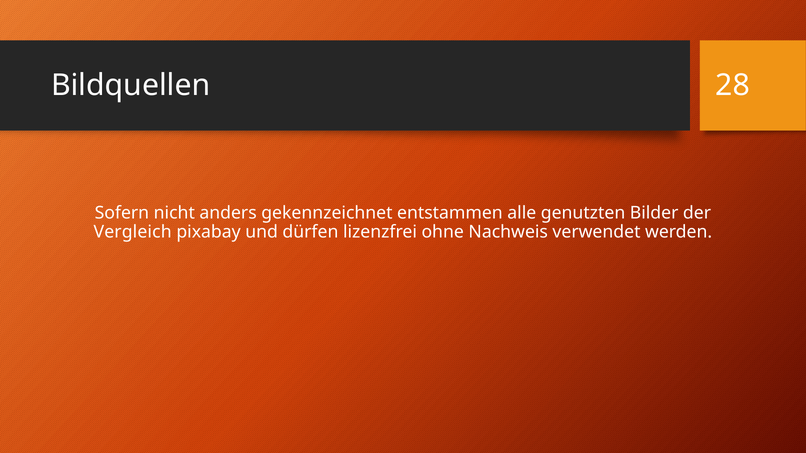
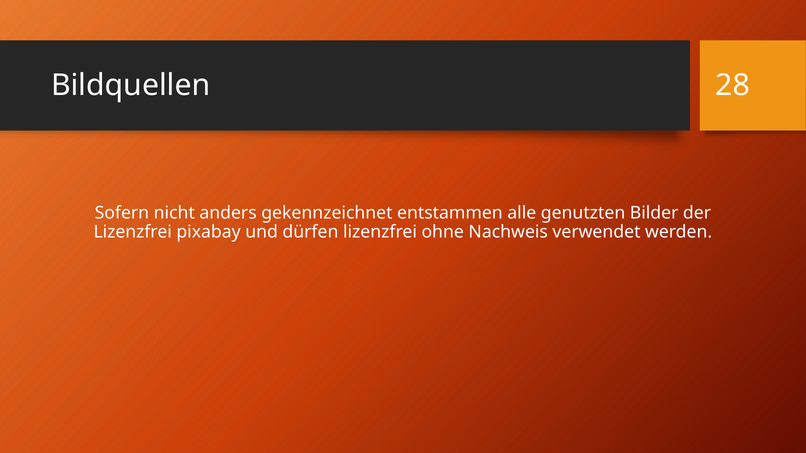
Vergleich at (133, 232): Vergleich -> Lizenzfrei
